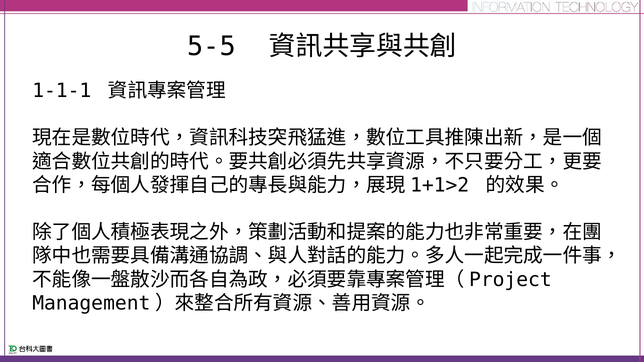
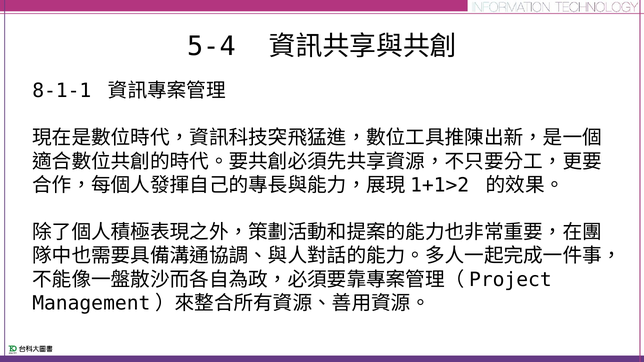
5-5: 5-5 -> 5-4
1-1-1: 1-1-1 -> 8-1-1
